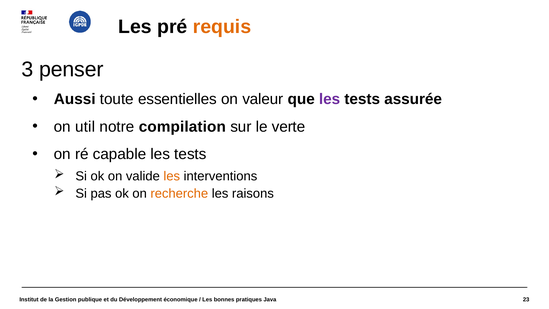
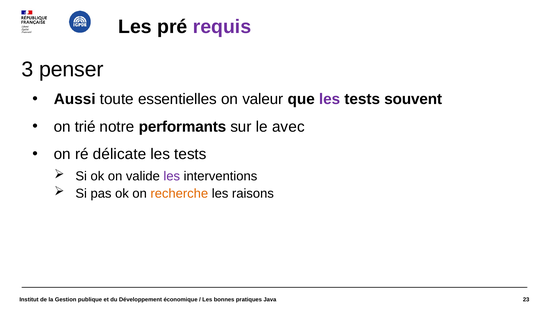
requis colour: orange -> purple
assurée: assurée -> souvent
util: util -> trié
compilation: compilation -> performants
verte: verte -> avec
capable: capable -> délicate
les at (172, 176) colour: orange -> purple
